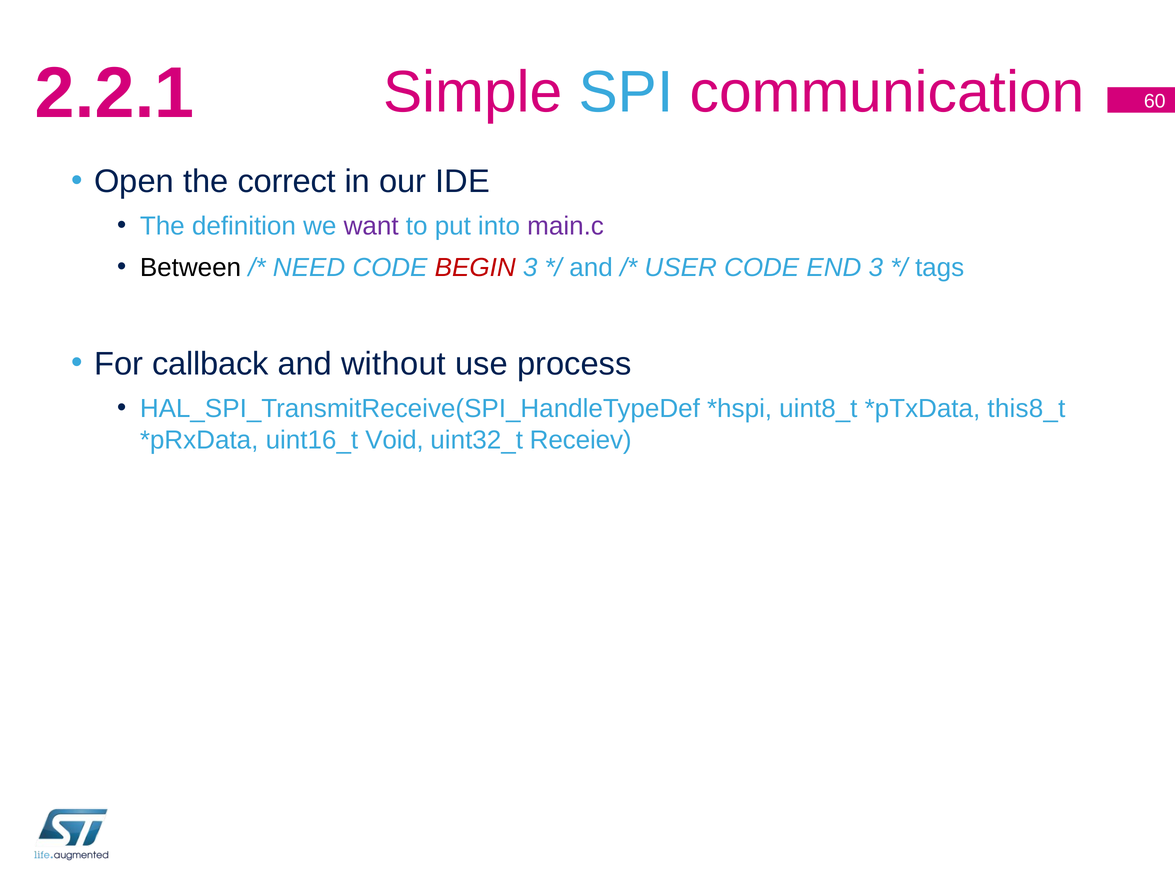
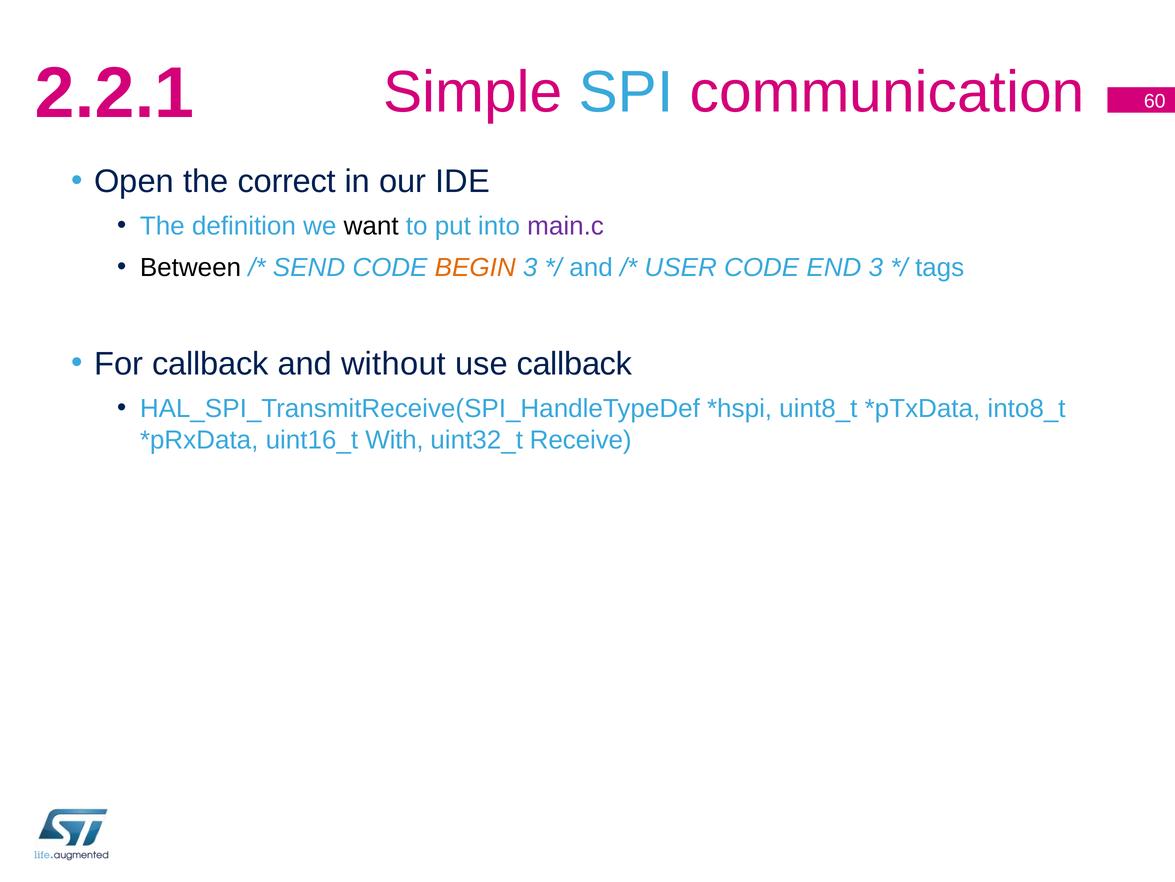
want colour: purple -> black
NEED: NEED -> SEND
BEGIN colour: red -> orange
use process: process -> callback
this8_t: this8_t -> into8_t
Void: Void -> With
Receiev: Receiev -> Receive
